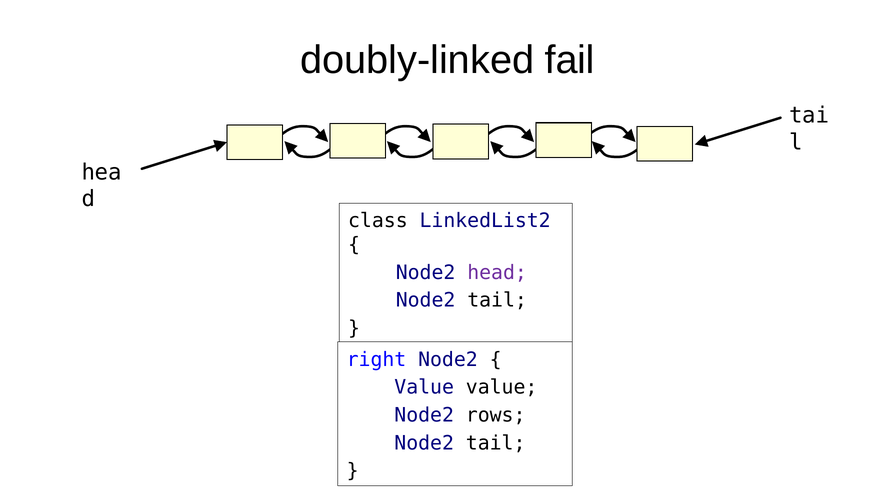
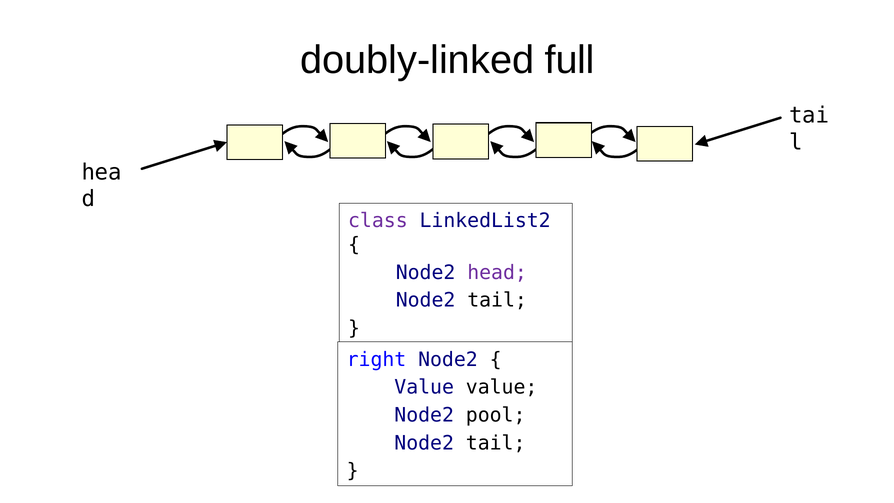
fail: fail -> full
class colour: black -> purple
rows: rows -> pool
